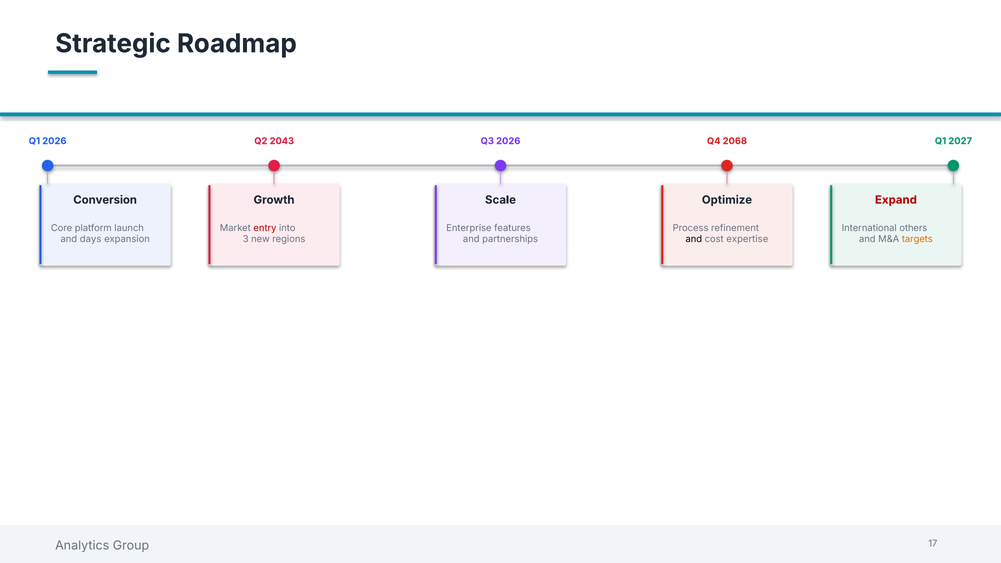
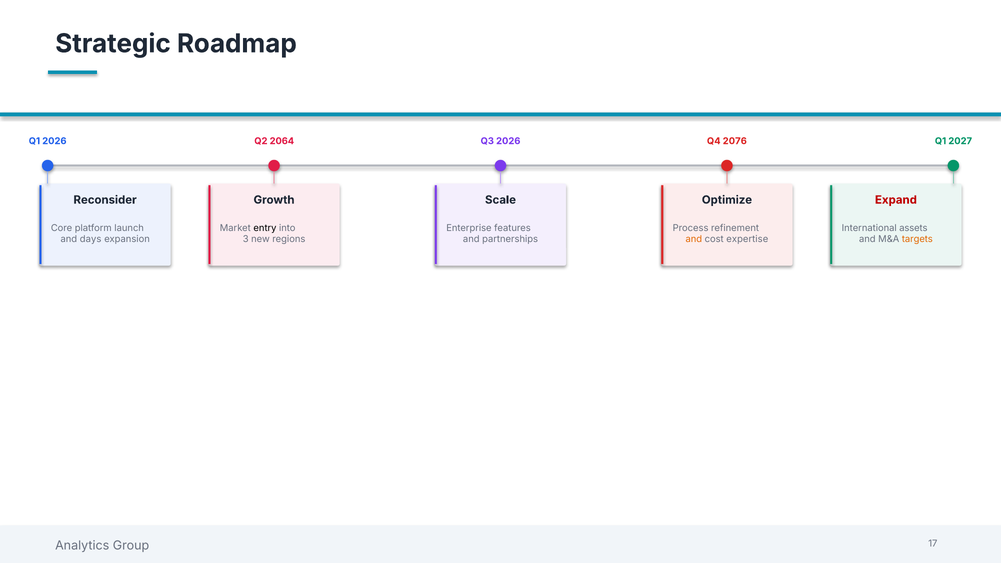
2043: 2043 -> 2064
2068: 2068 -> 2076
Conversion: Conversion -> Reconsider
entry colour: red -> black
others: others -> assets
and at (694, 239) colour: black -> orange
